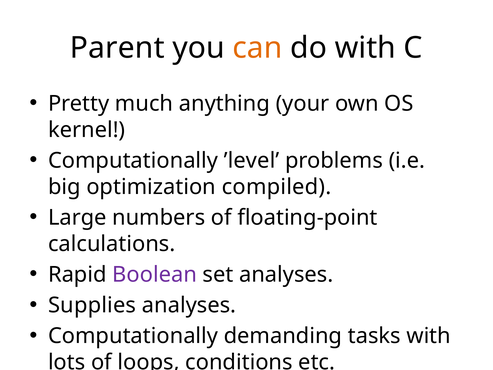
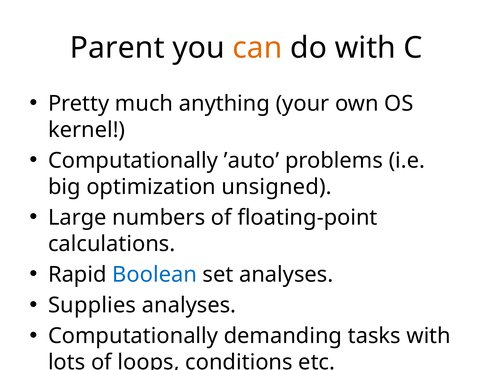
’level: ’level -> ’auto
compiled: compiled -> unsigned
Boolean colour: purple -> blue
